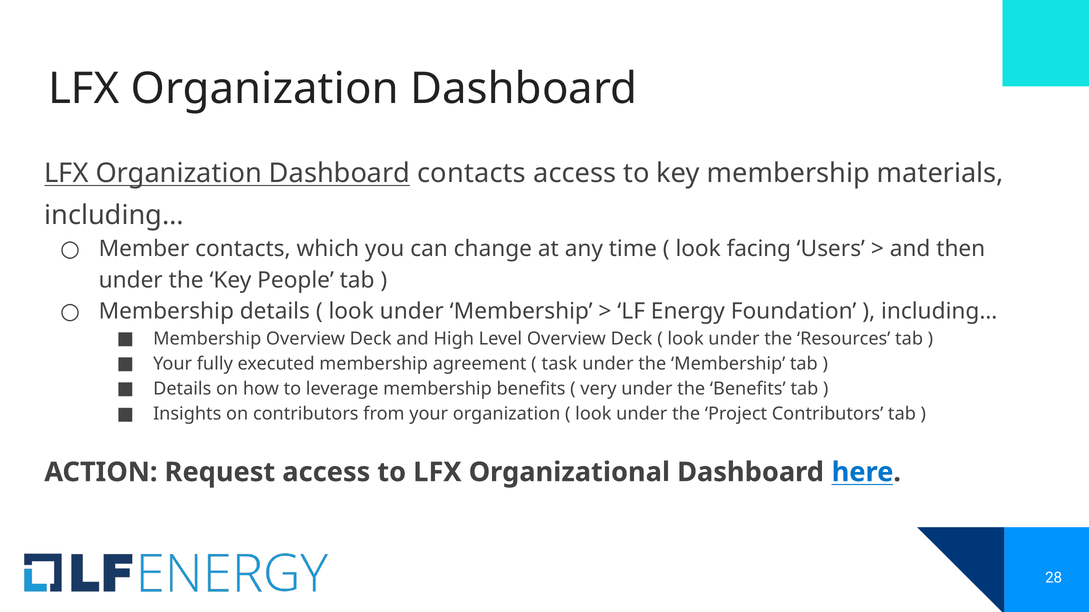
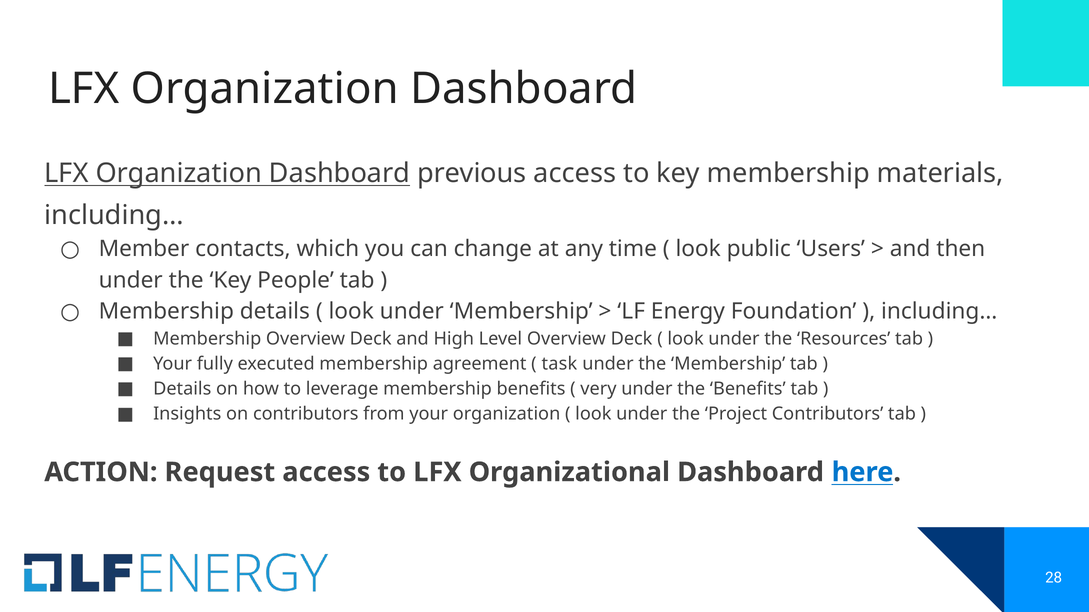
Dashboard contacts: contacts -> previous
facing: facing -> public
